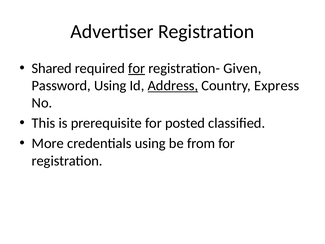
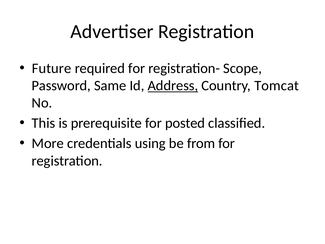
Shared: Shared -> Future
for at (137, 68) underline: present -> none
Given: Given -> Scope
Password Using: Using -> Same
Express: Express -> Tomcat
